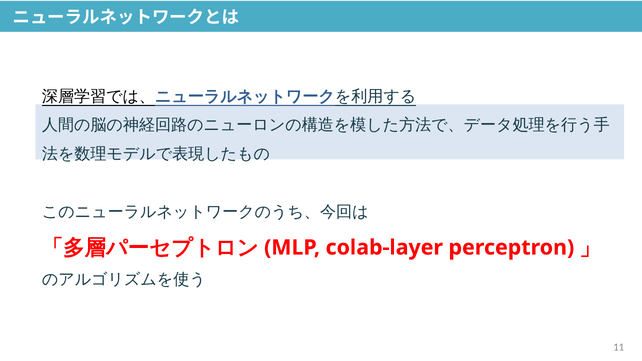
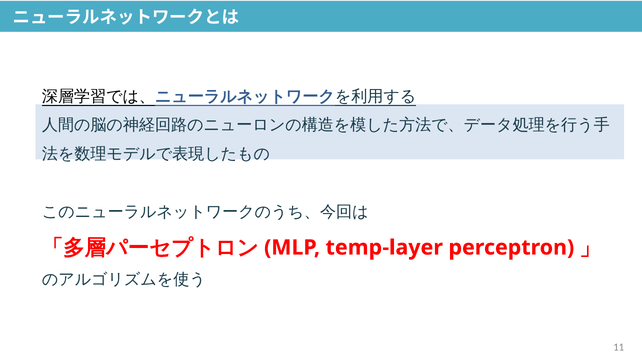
colab-layer: colab-layer -> temp-layer
